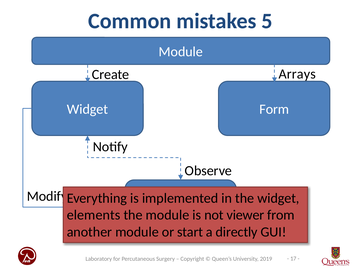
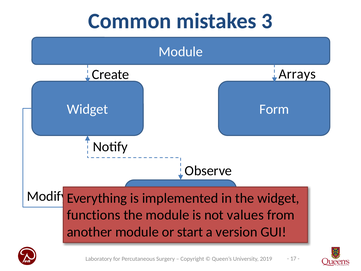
5: 5 -> 3
elements: elements -> functions
viewer: viewer -> values
directly: directly -> version
